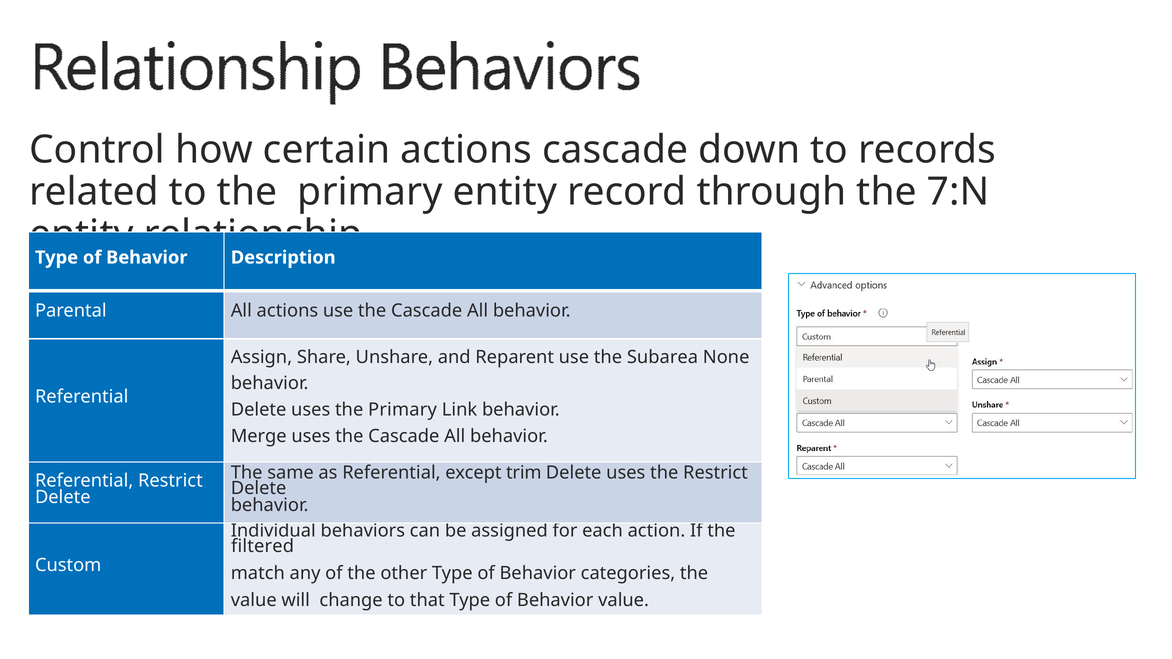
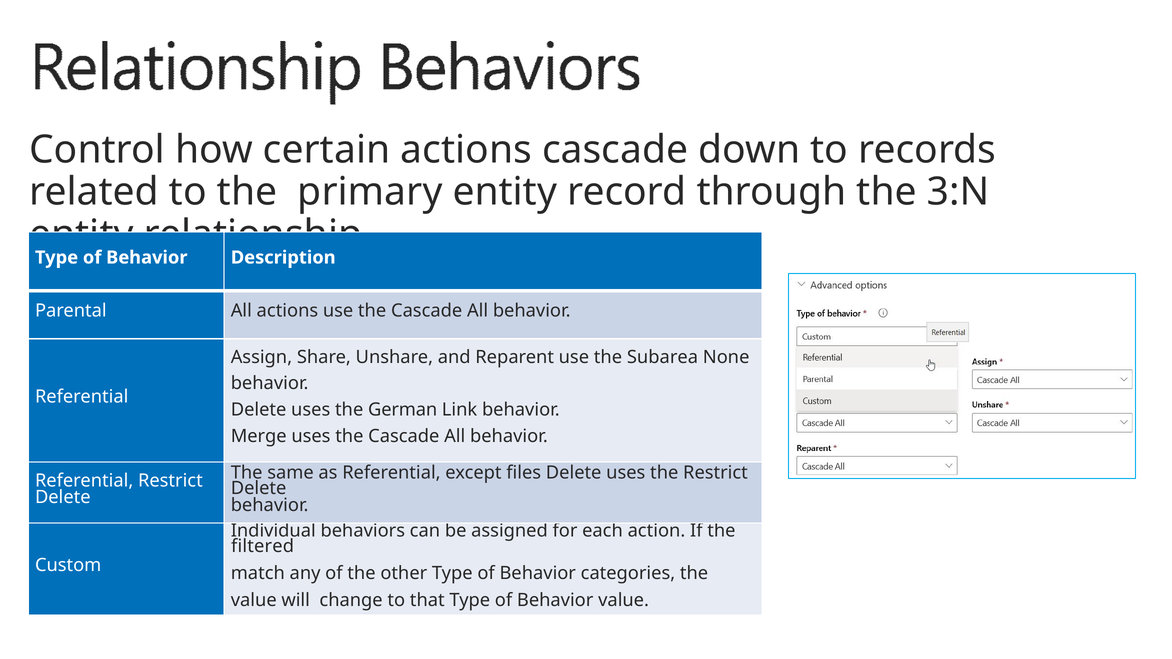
7:N: 7:N -> 3:N
uses the Primary: Primary -> German
trim: trim -> files
